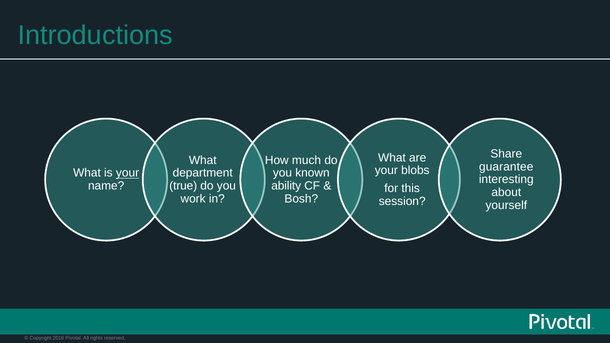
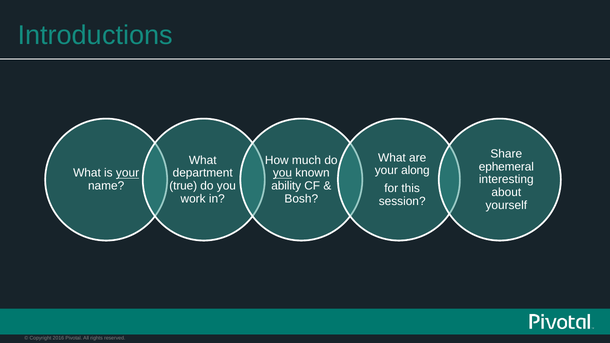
guarantee: guarantee -> ephemeral
blobs: blobs -> along
you at (282, 173) underline: none -> present
